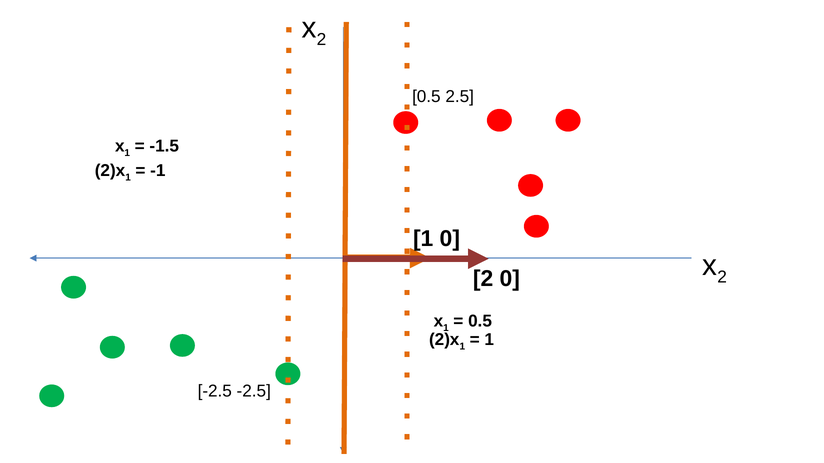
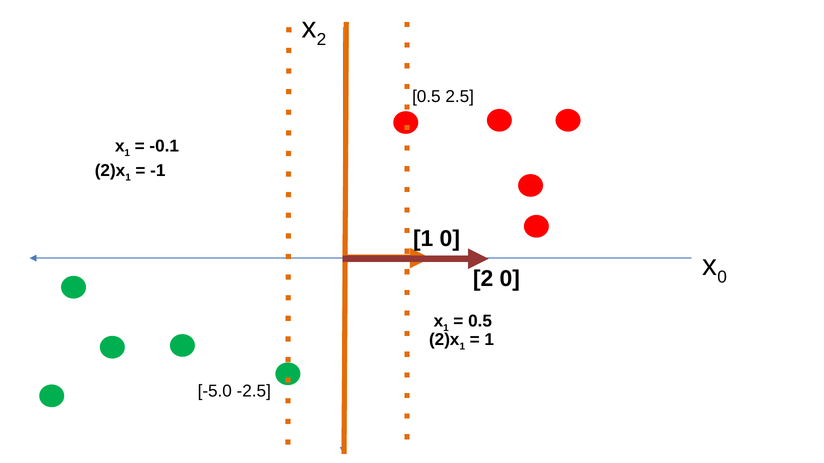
-1.5: -1.5 -> -0.1
2 at (722, 278): 2 -> 0
-2.5 at (215, 392): -2.5 -> -5.0
